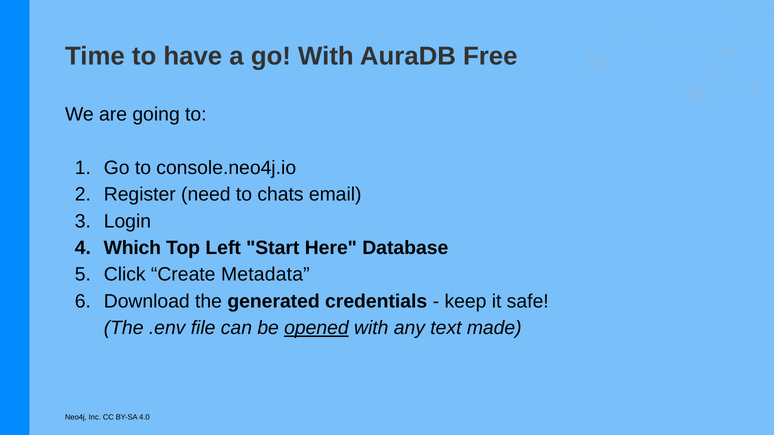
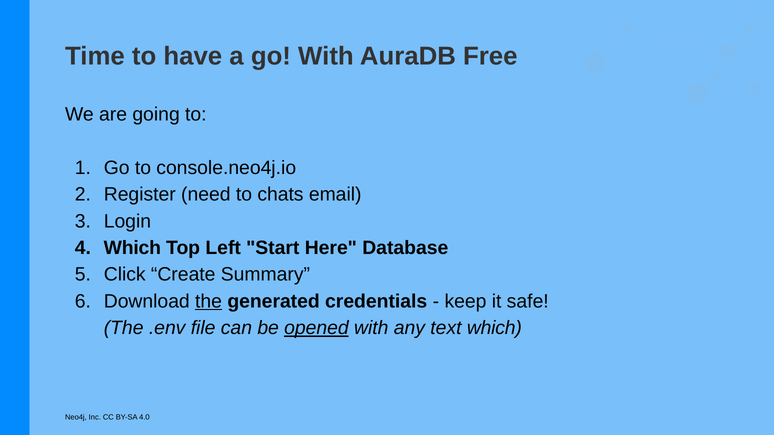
Metadata: Metadata -> Summary
the at (209, 301) underline: none -> present
text made: made -> which
